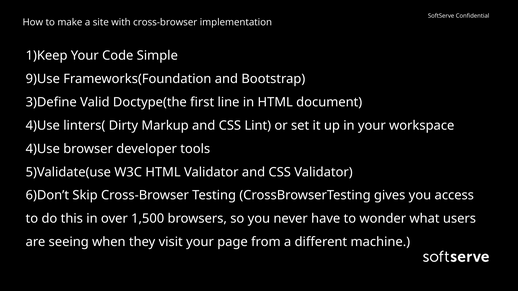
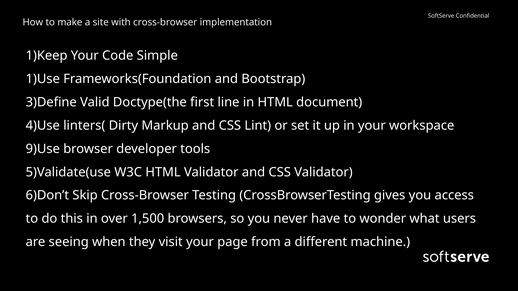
9)Use: 9)Use -> 1)Use
4)Use at (43, 149): 4)Use -> 9)Use
